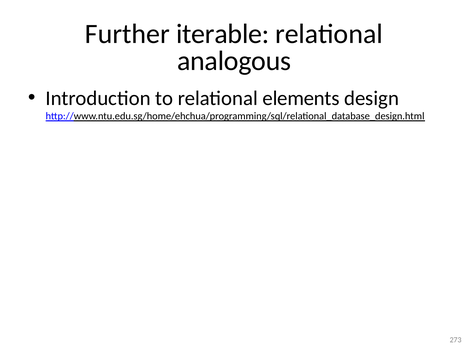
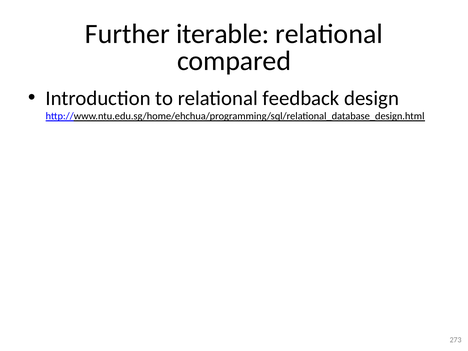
analogous: analogous -> compared
elements: elements -> feedback
